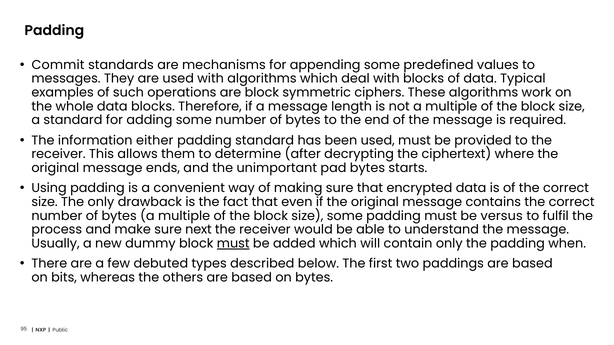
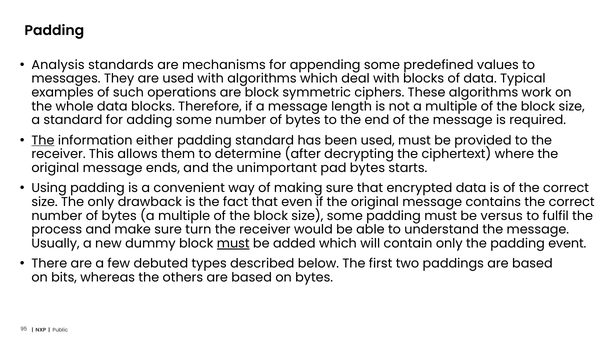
Commit: Commit -> Analysis
The at (43, 141) underline: none -> present
next: next -> turn
when: when -> event
